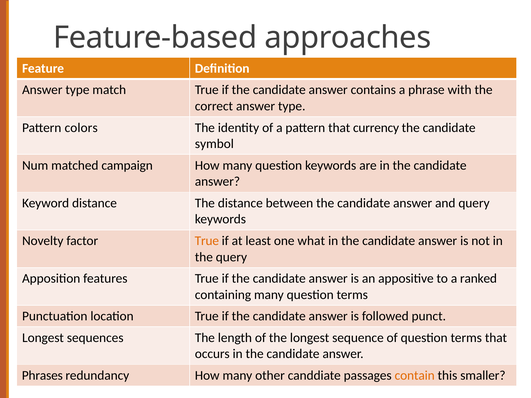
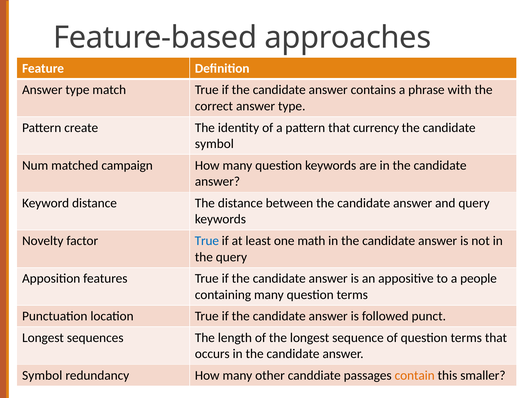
colors: colors -> create
True at (207, 241) colour: orange -> blue
what: what -> math
ranked: ranked -> people
Phrases at (42, 376): Phrases -> Symbol
